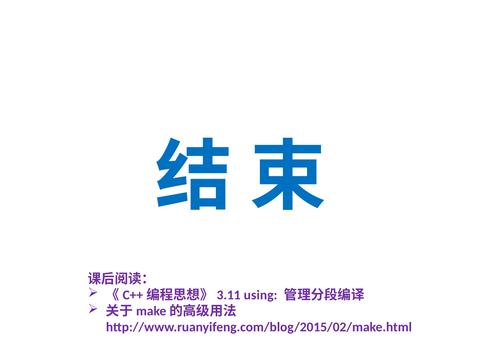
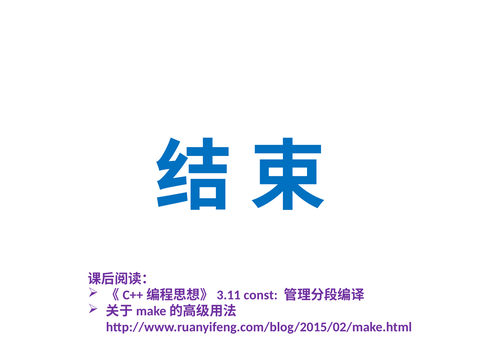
using: using -> const
